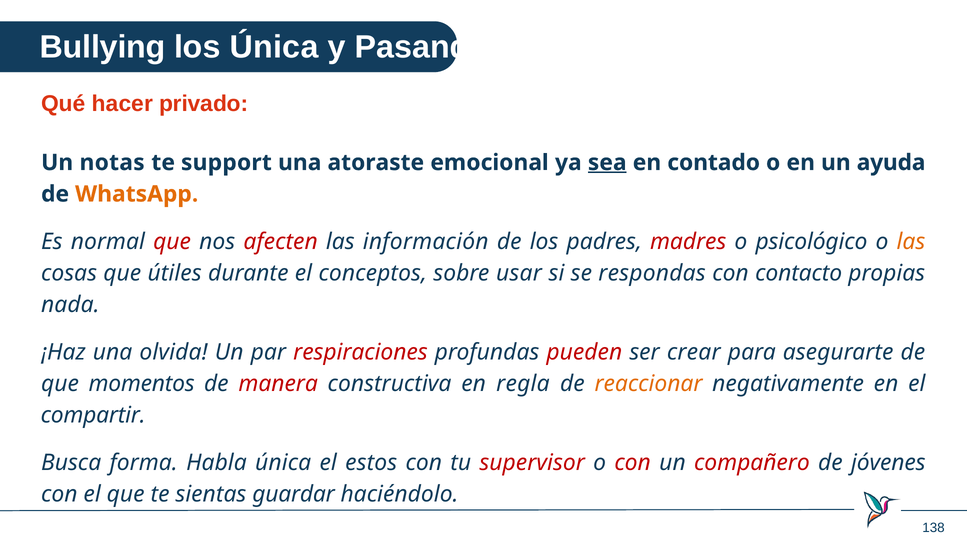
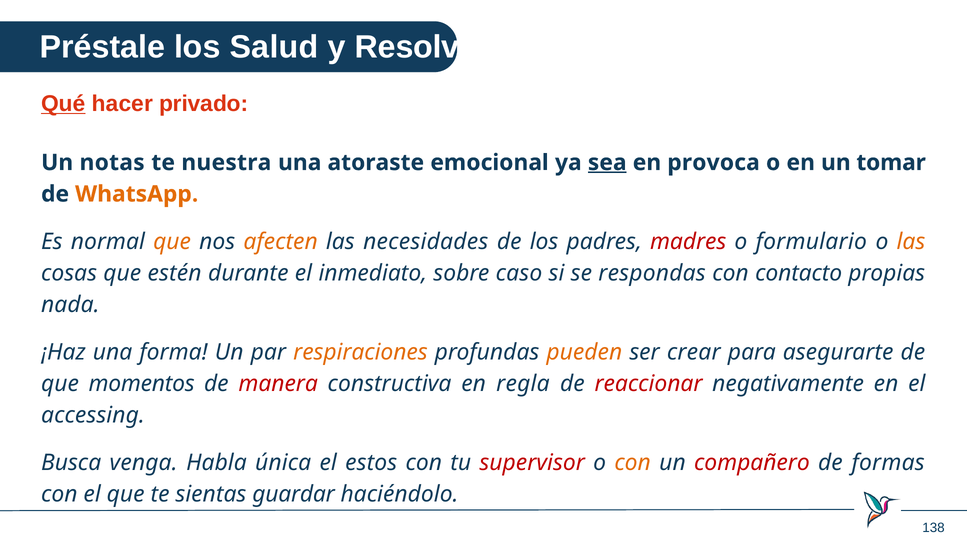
Bullying: Bullying -> Préstale
los Única: Única -> Salud
Pasando: Pasando -> Resolver
Qué underline: none -> present
support: support -> nuestra
contado: contado -> provoca
ayuda: ayuda -> tomar
que at (172, 242) colour: red -> orange
afecten colour: red -> orange
información: información -> necesidades
psicológico: psicológico -> formulario
útiles: útiles -> estén
conceptos: conceptos -> inmediato
usar: usar -> caso
olvida: olvida -> forma
respiraciones colour: red -> orange
pueden colour: red -> orange
reaccionar colour: orange -> red
compartir: compartir -> accessing
forma: forma -> venga
con at (633, 463) colour: red -> orange
jóvenes: jóvenes -> formas
